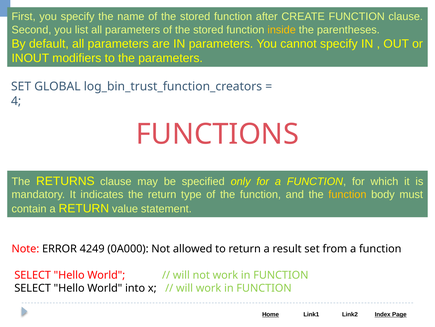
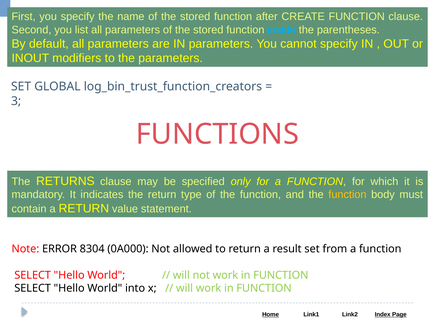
inside colour: yellow -> light blue
4: 4 -> 3
4249: 4249 -> 8304
